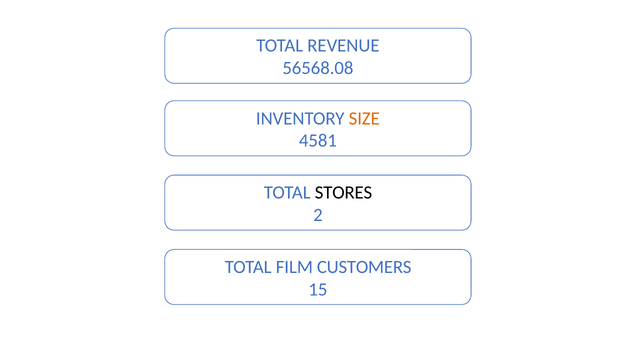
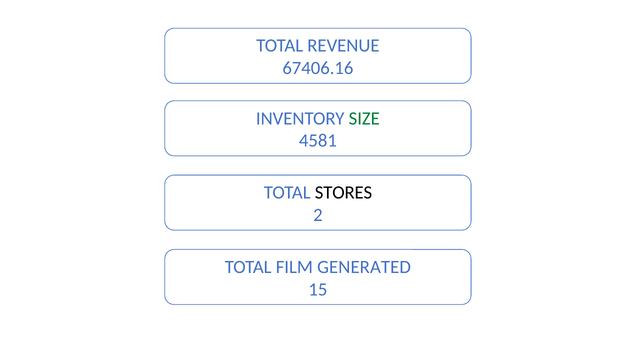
56568.08: 56568.08 -> 67406.16
SIZE colour: orange -> green
CUSTOMERS: CUSTOMERS -> GENERATED
